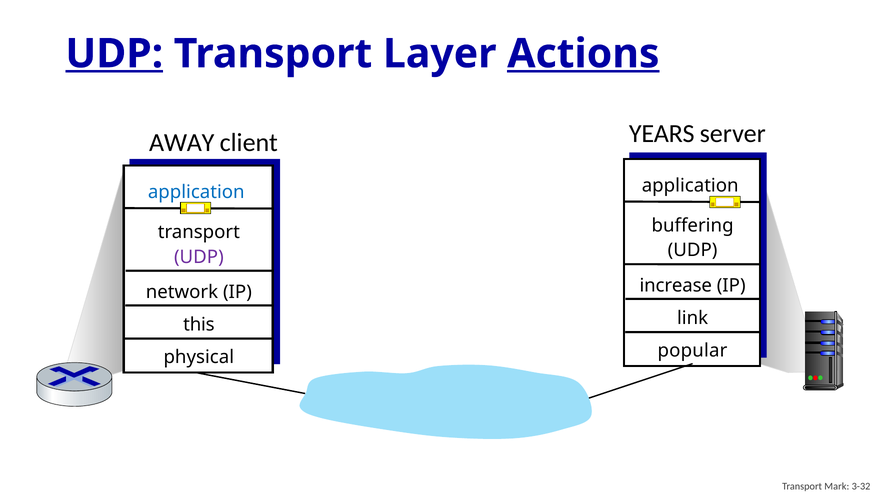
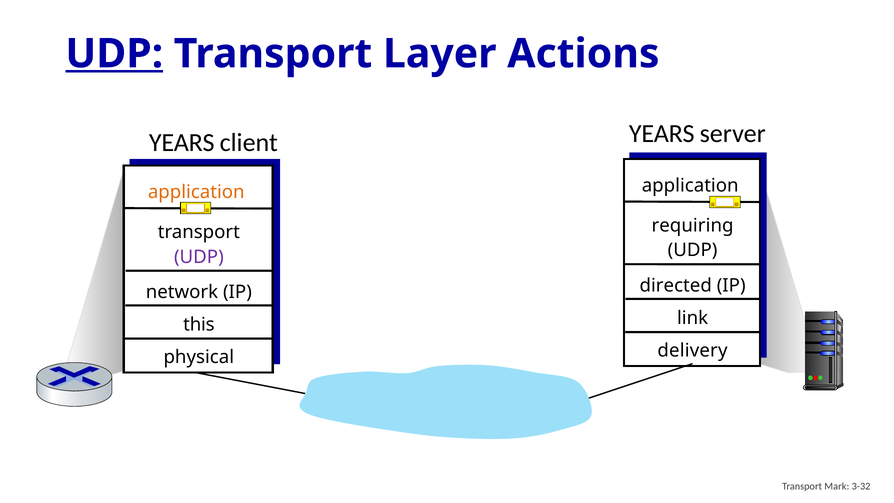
Actions underline: present -> none
AWAY at (182, 143): AWAY -> YEARS
application at (196, 192) colour: blue -> orange
buffering: buffering -> requiring
increase: increase -> directed
popular: popular -> delivery
